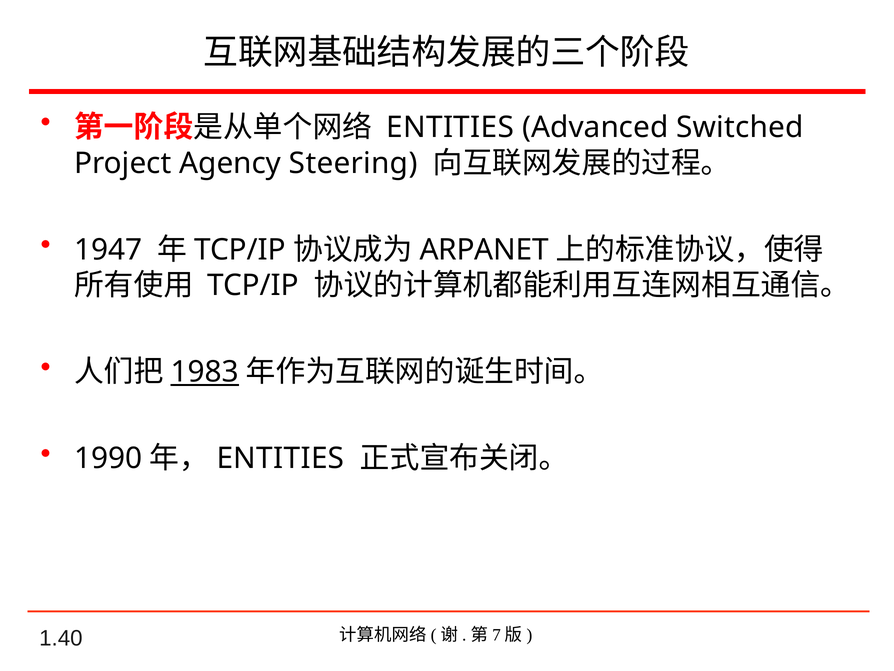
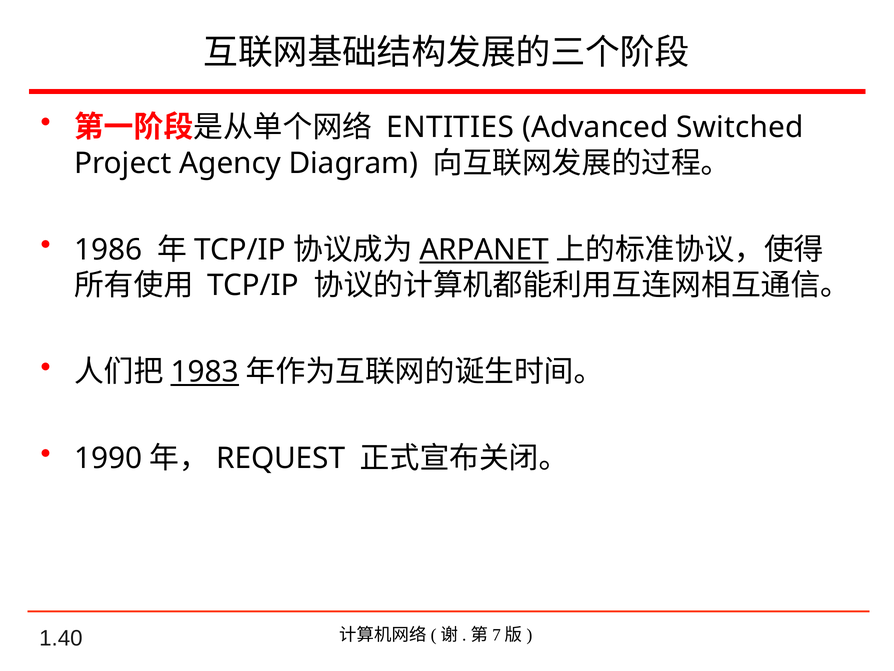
Steering: Steering -> Diagram
1947: 1947 -> 1986
ARPANET underline: none -> present
ENTITIES at (280, 458): ENTITIES -> REQUEST
